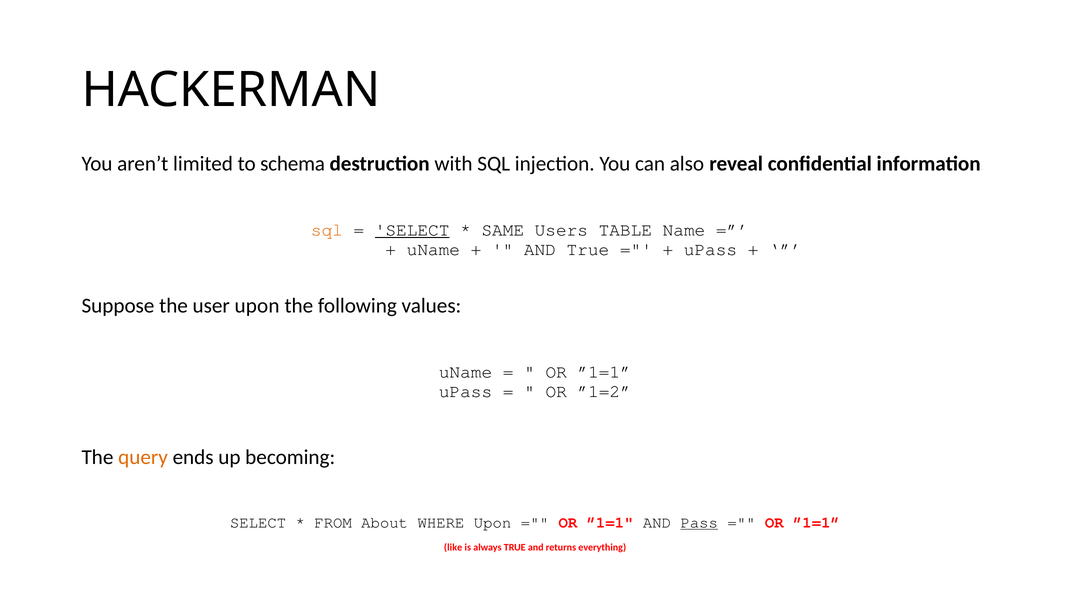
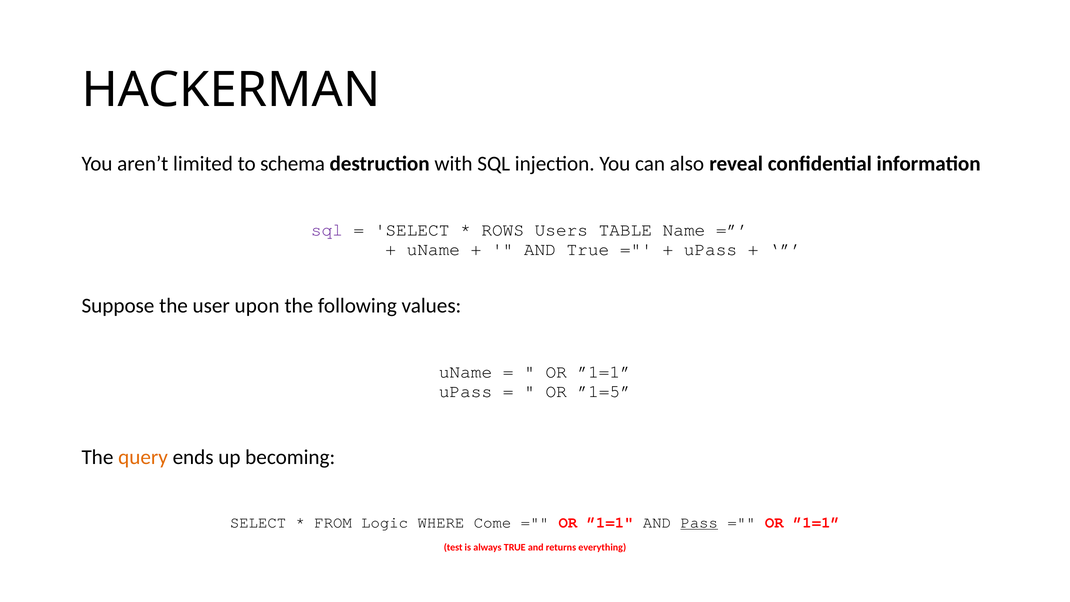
sql at (327, 230) colour: orange -> purple
SELECT at (412, 230) underline: present -> none
SAME: SAME -> ROWS
”1=2: ”1=2 -> ”1=5
About: About -> Logic
WHERE Upon: Upon -> Come
like: like -> test
